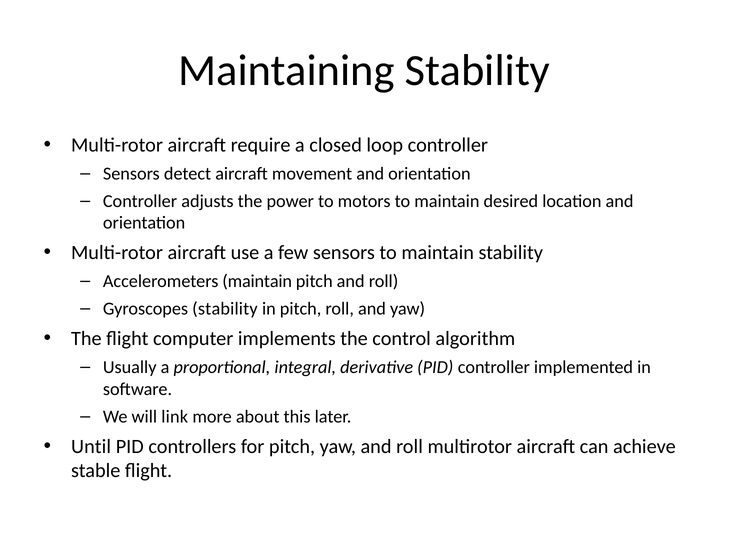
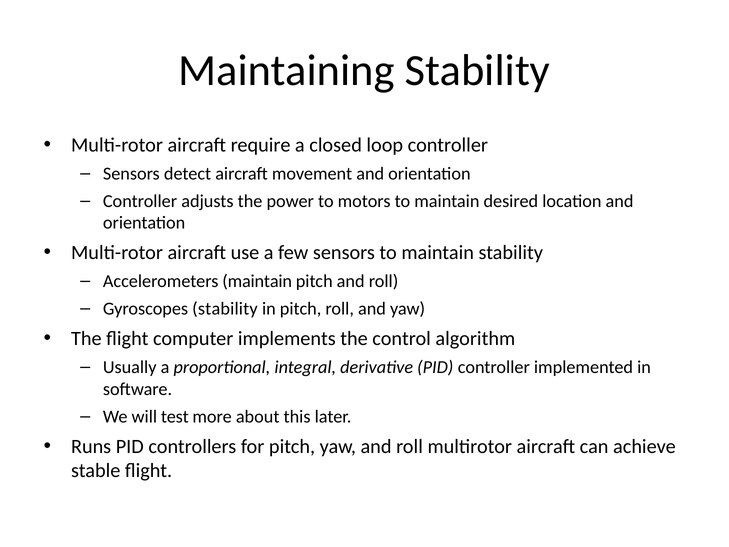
link: link -> test
Until: Until -> Runs
